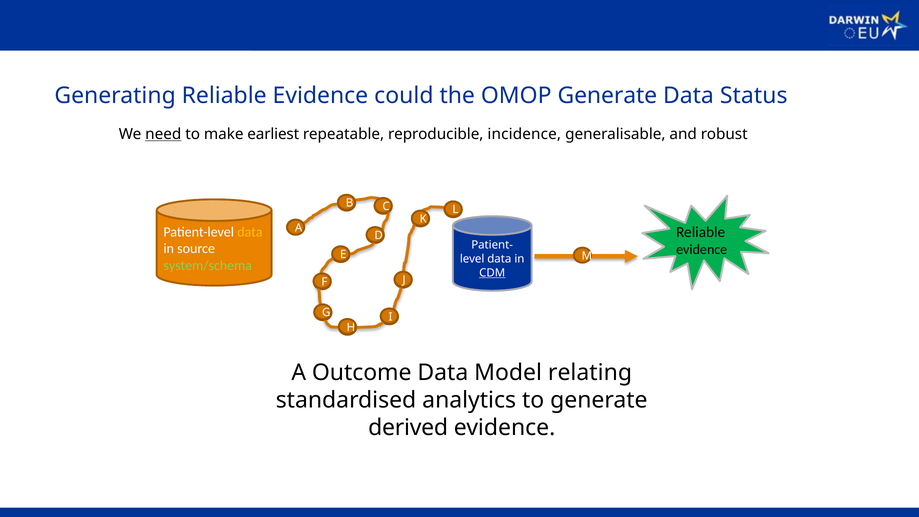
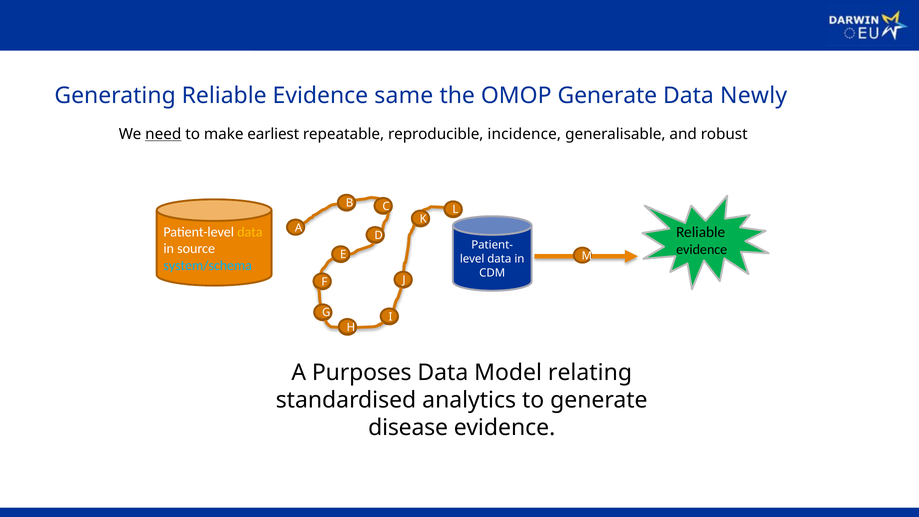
could: could -> same
Status: Status -> Newly
system/schema colour: light green -> light blue
CDM underline: present -> none
Outcome: Outcome -> Purposes
derived: derived -> disease
